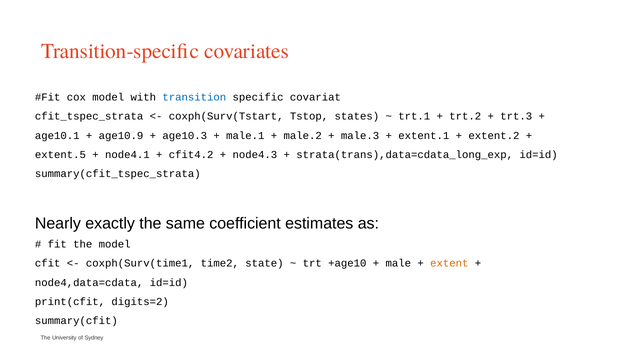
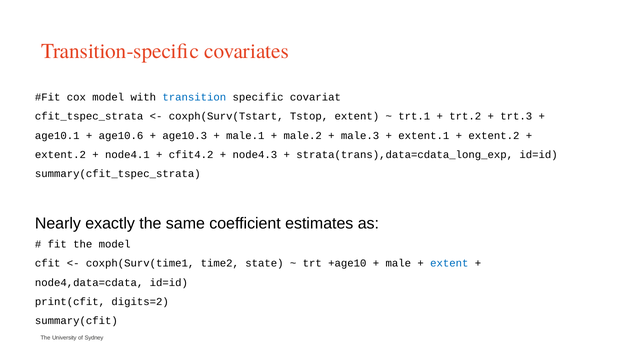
Tstop states: states -> extent
age10.9: age10.9 -> age10.6
extent.5 at (60, 155): extent.5 -> extent.2
extent at (449, 263) colour: orange -> blue
